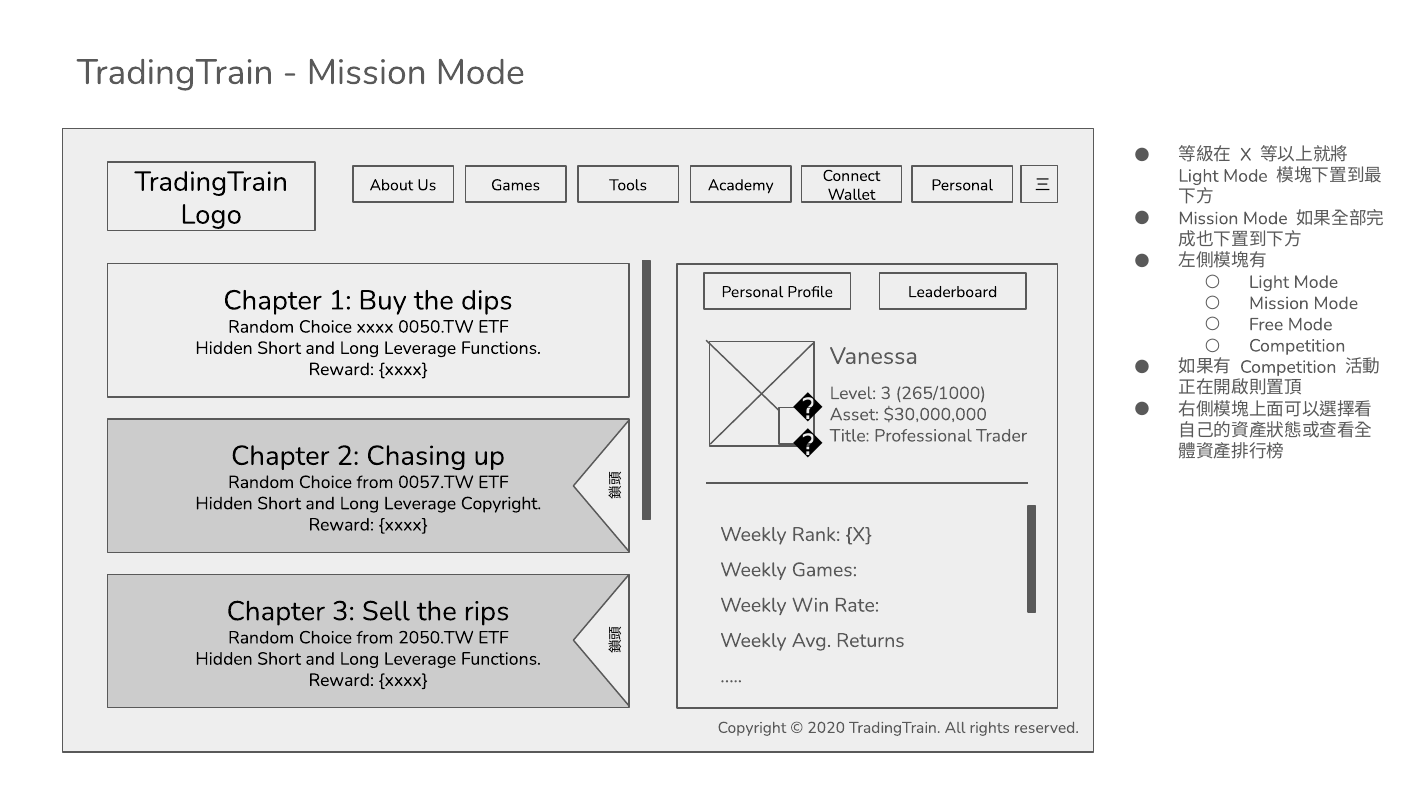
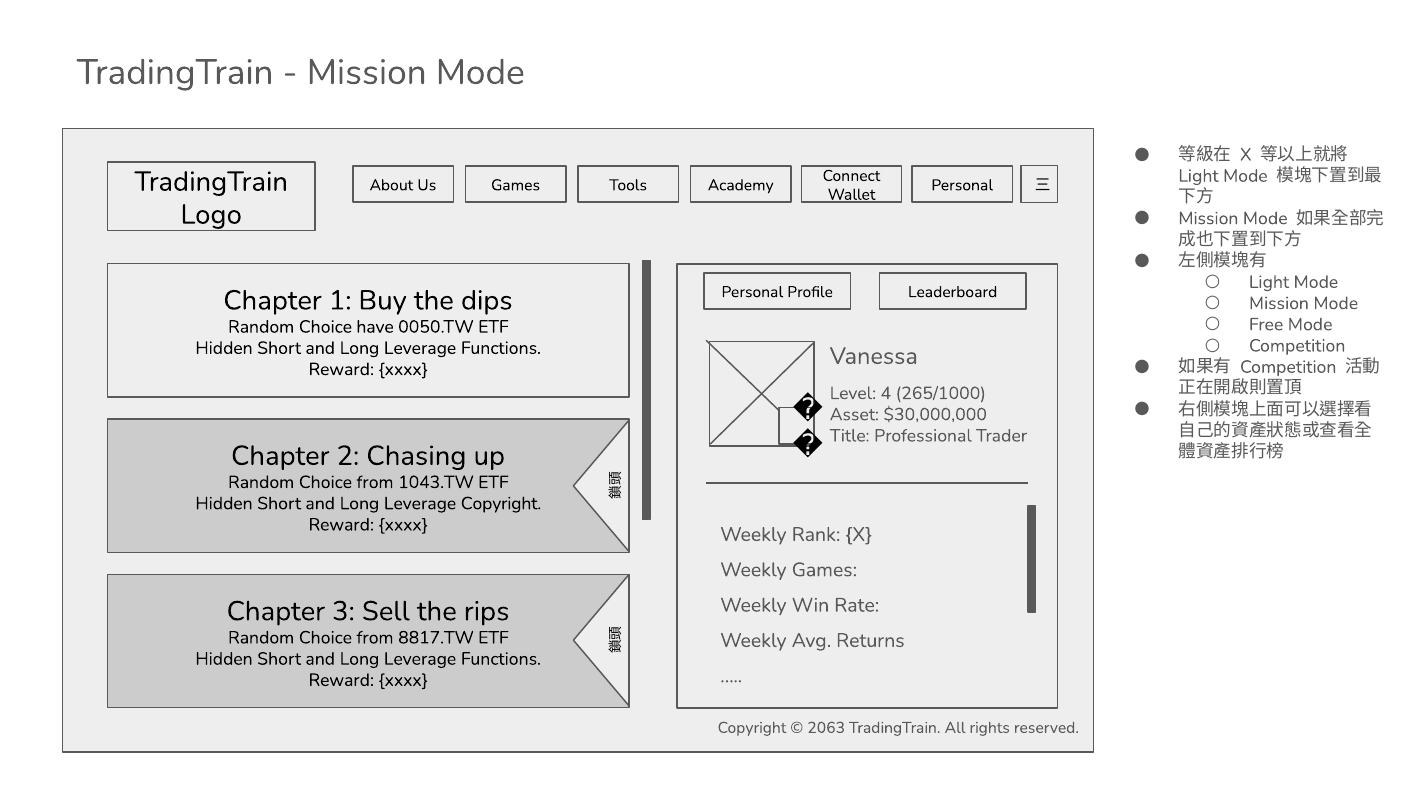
Choice xxxx: xxxx -> have
Level 3: 3 -> 4
0057.TW: 0057.TW -> 1043.TW
2050.TW: 2050.TW -> 8817.TW
2020: 2020 -> 2063
